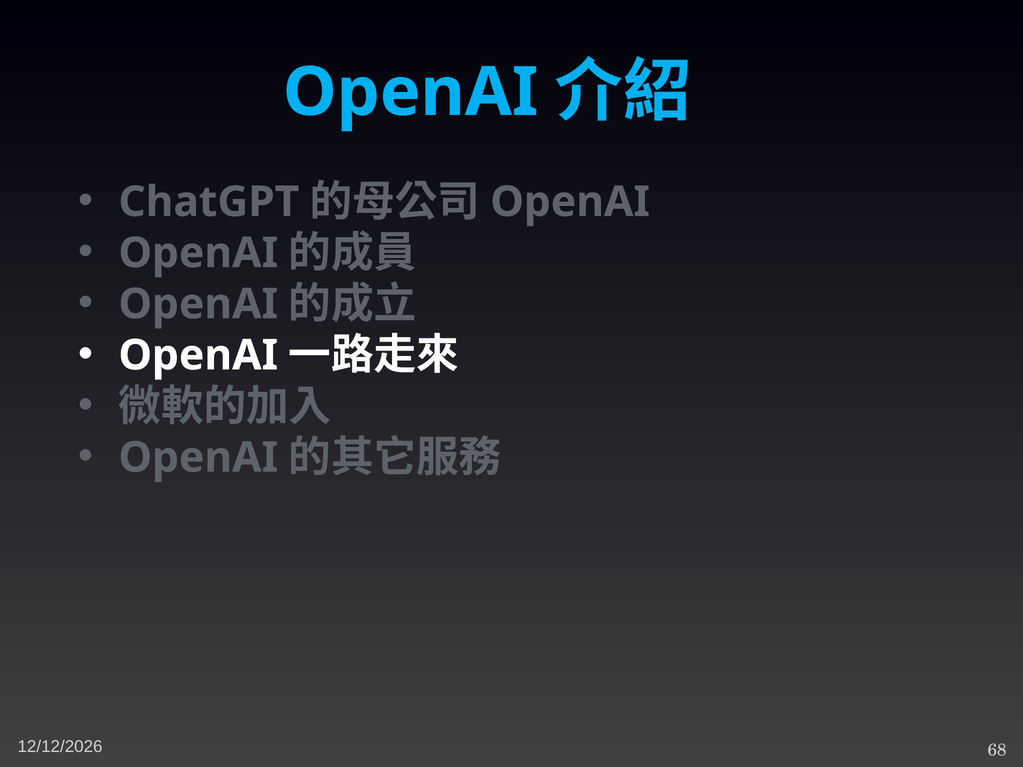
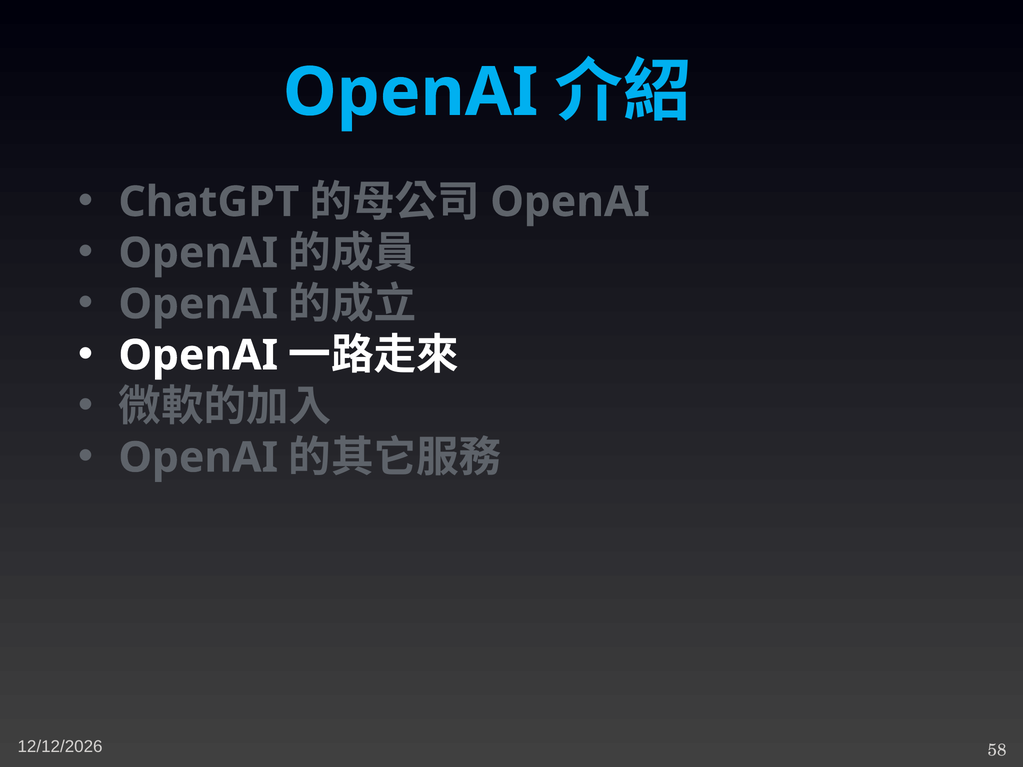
68: 68 -> 58
